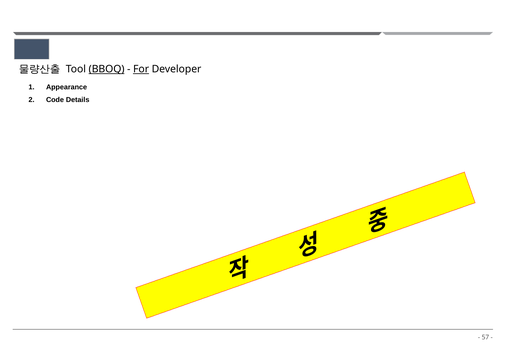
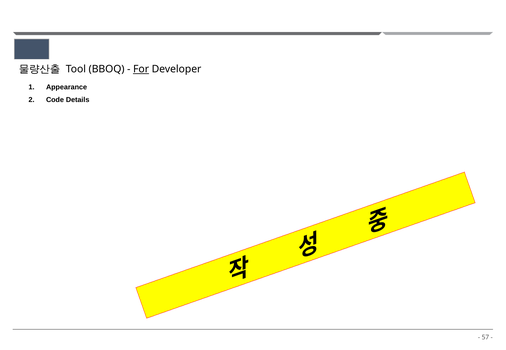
BBOQ underline: present -> none
